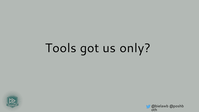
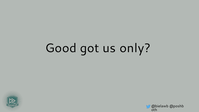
Tools: Tools -> Good
